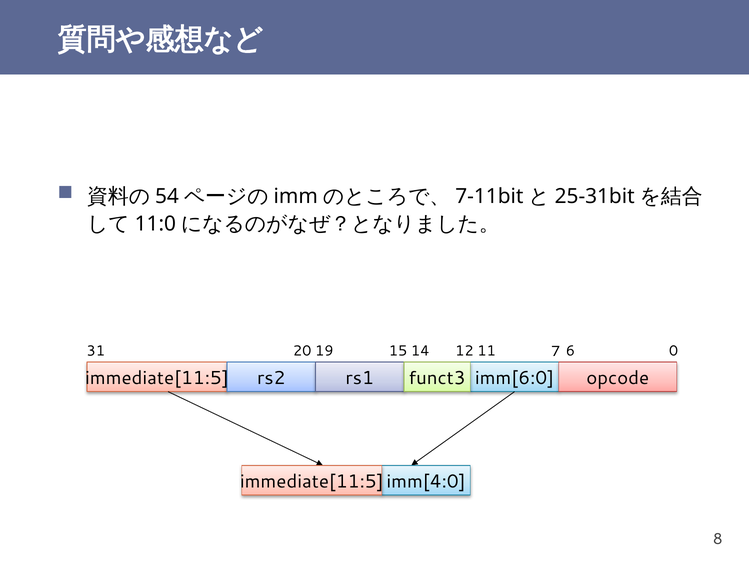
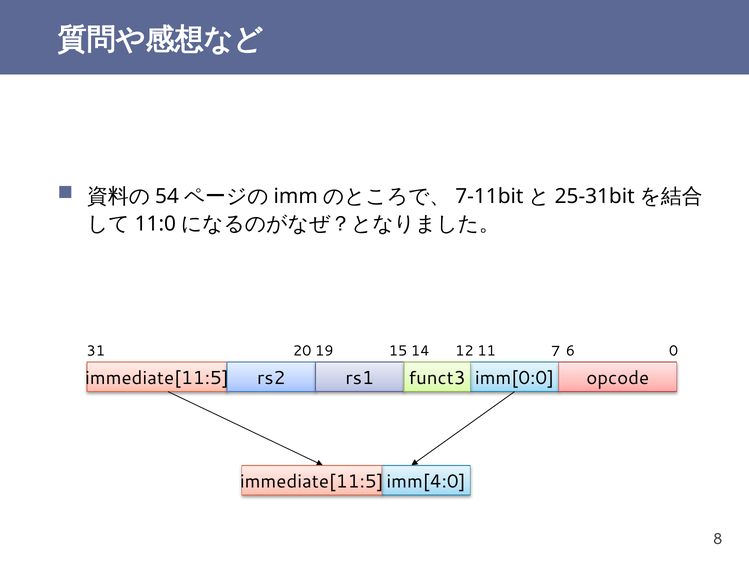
imm[6:0: imm[6:0 -> imm[0:0
